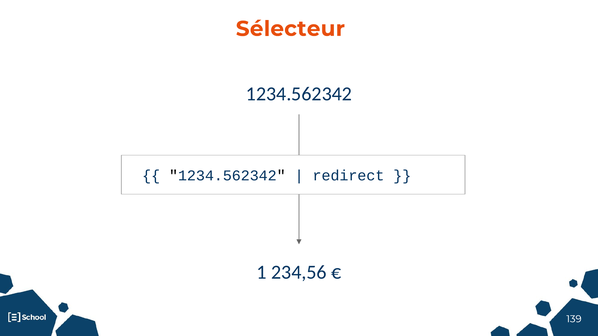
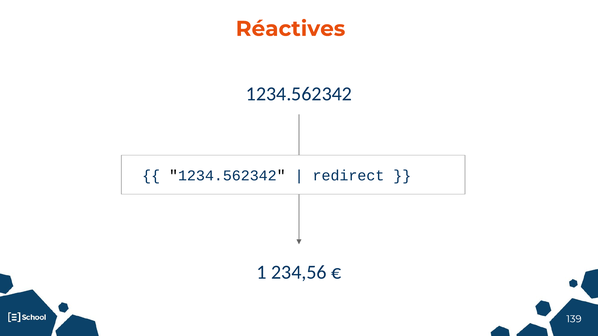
Sélecteur: Sélecteur -> Réactives
